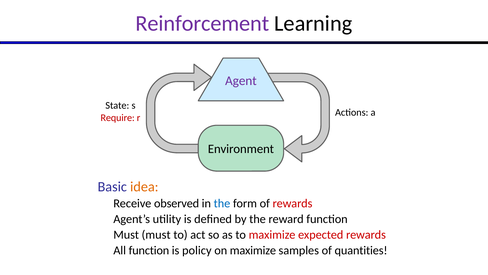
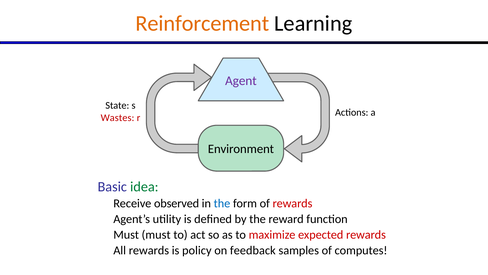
Reinforcement colour: purple -> orange
Require: Require -> Wastes
idea colour: orange -> green
function at (149, 250): function -> rewards
on maximize: maximize -> feedback
quantities: quantities -> computes
